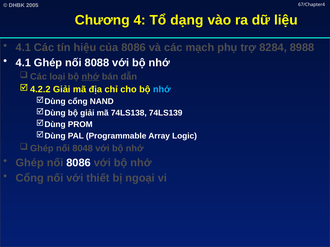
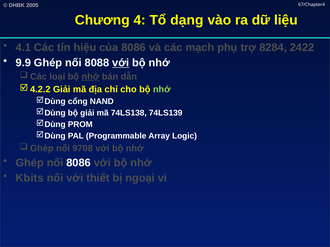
8988: 8988 -> 2422
4.1 at (23, 63): 4.1 -> 9.9
với at (121, 63) underline: none -> present
nhớ at (162, 90) colour: light blue -> light green
8048: 8048 -> 9708
Cổng at (30, 178): Cổng -> Kbits
